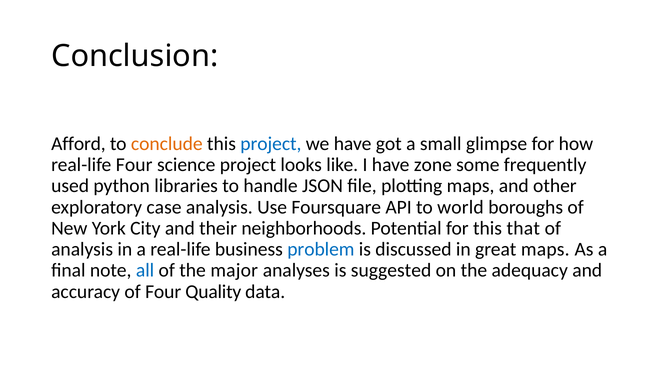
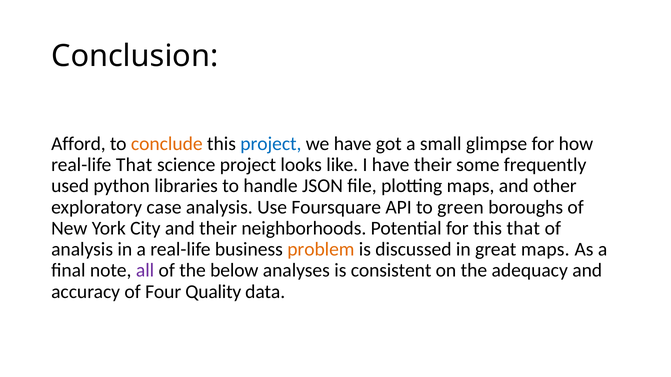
real-life Four: Four -> That
have zone: zone -> their
world: world -> green
problem colour: blue -> orange
all colour: blue -> purple
major: major -> below
suggested: suggested -> consistent
